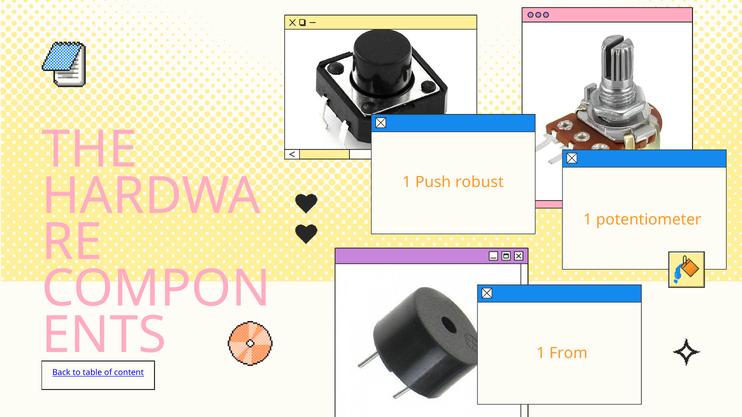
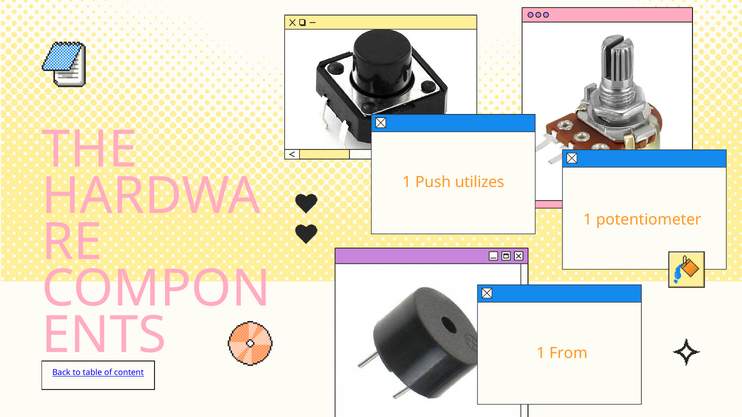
robust: robust -> utilizes
